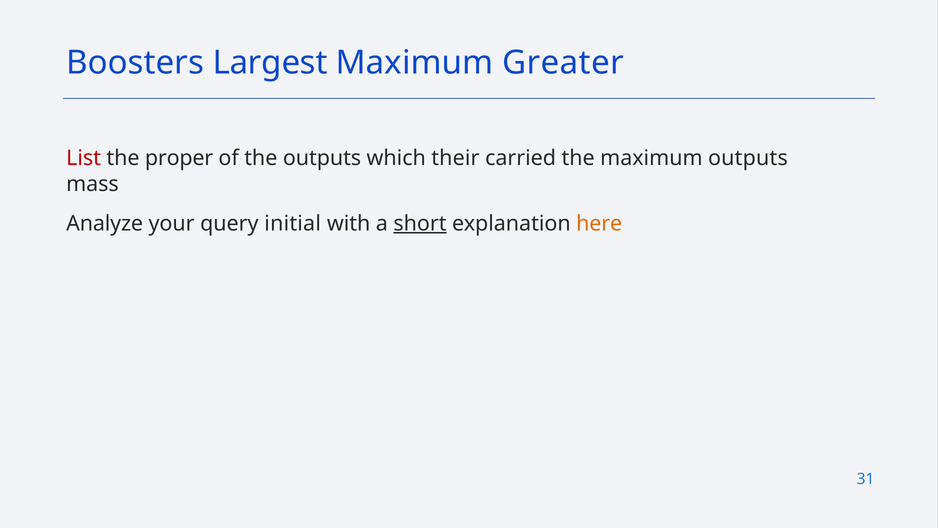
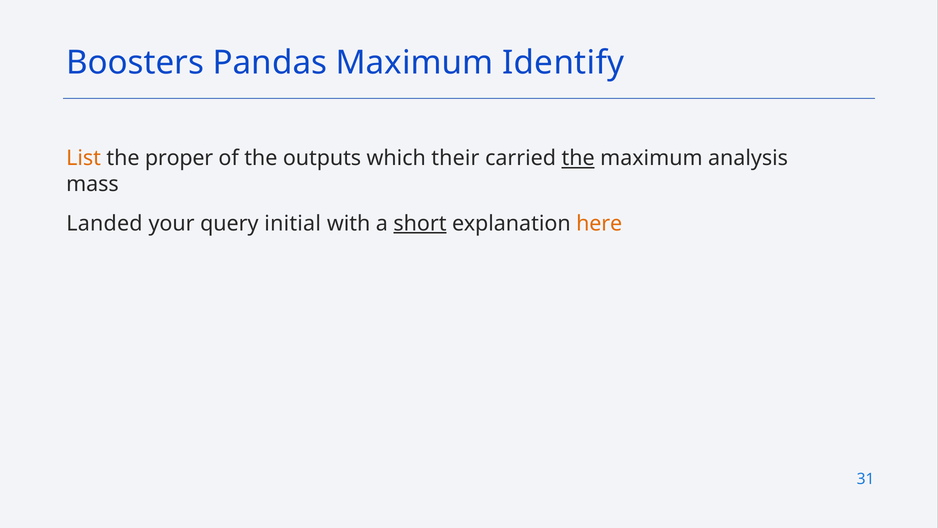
Largest: Largest -> Pandas
Greater: Greater -> Identify
List colour: red -> orange
the at (578, 158) underline: none -> present
maximum outputs: outputs -> analysis
Analyze: Analyze -> Landed
